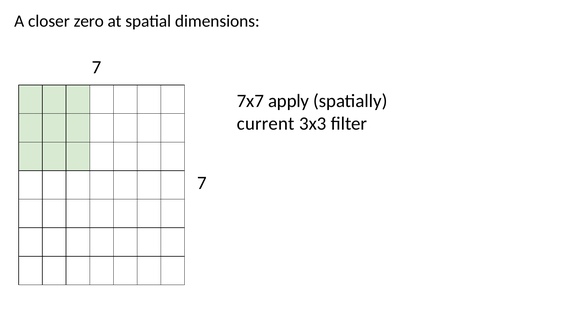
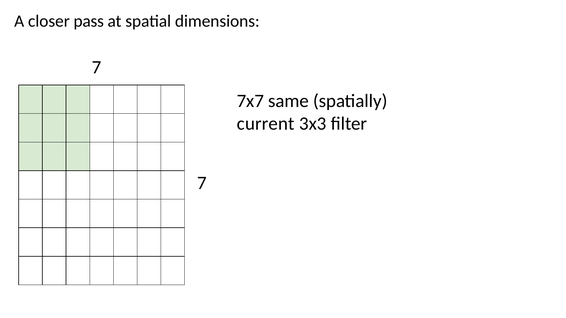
zero: zero -> pass
apply: apply -> same
